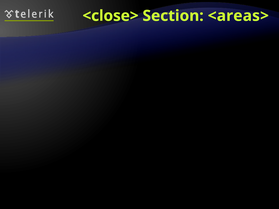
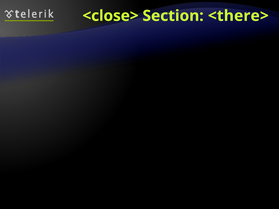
<areas>: <areas> -> <there>
